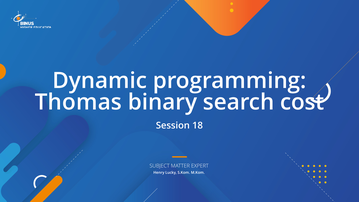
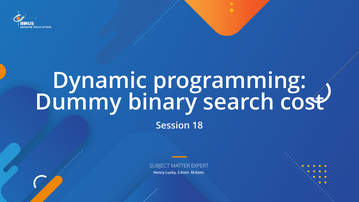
Thomas: Thomas -> Dummy
